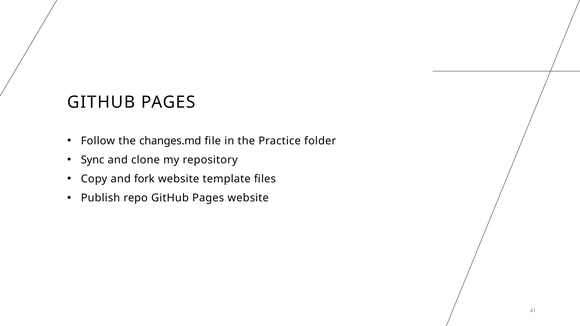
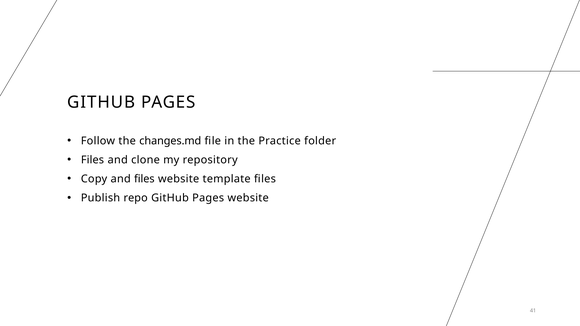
Sync at (93, 160): Sync -> Files
and fork: fork -> files
